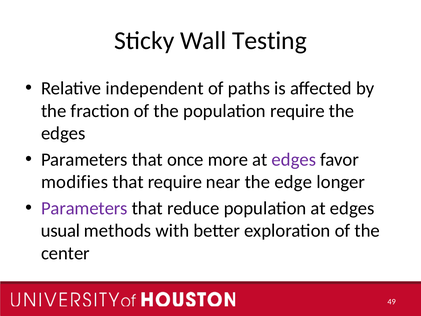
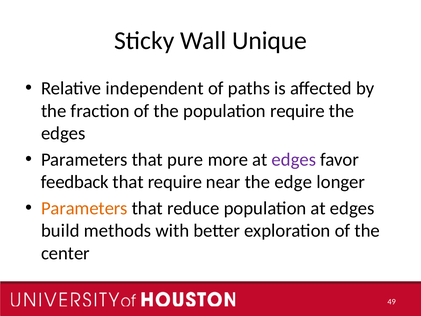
Testing: Testing -> Unique
once: once -> pure
modifies: modifies -> feedback
Parameters at (84, 208) colour: purple -> orange
usual: usual -> build
